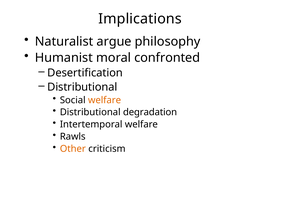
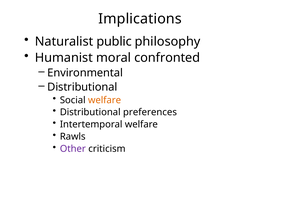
argue: argue -> public
Desertification: Desertification -> Environmental
degradation: degradation -> preferences
Other colour: orange -> purple
